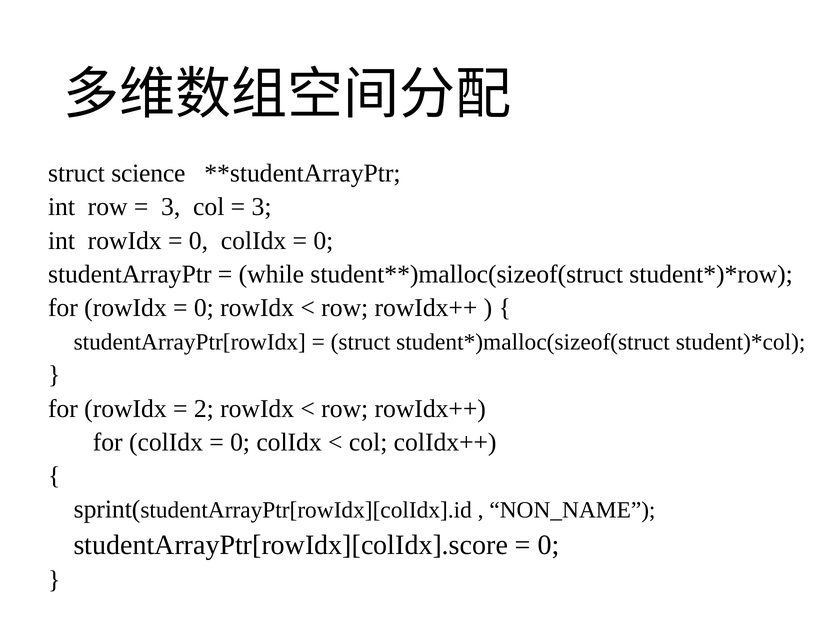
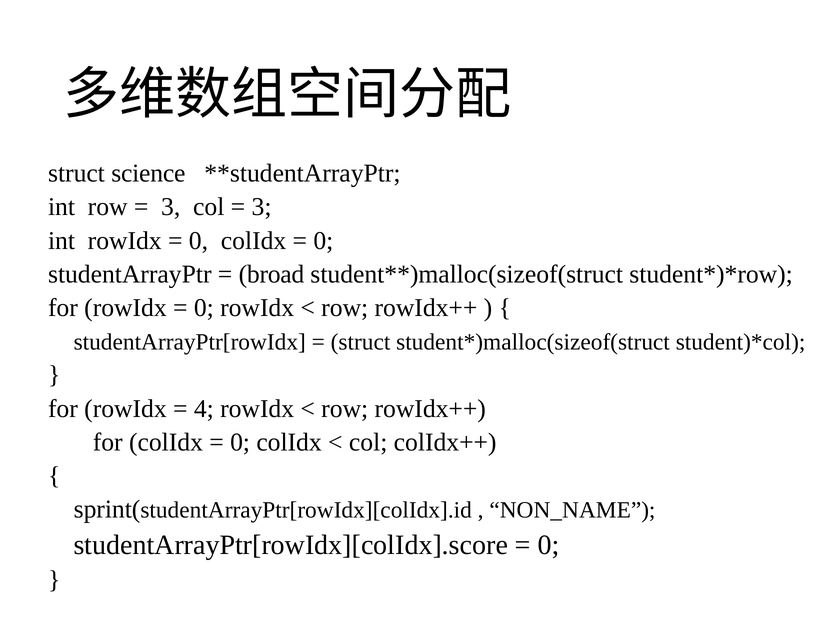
while: while -> broad
2: 2 -> 4
